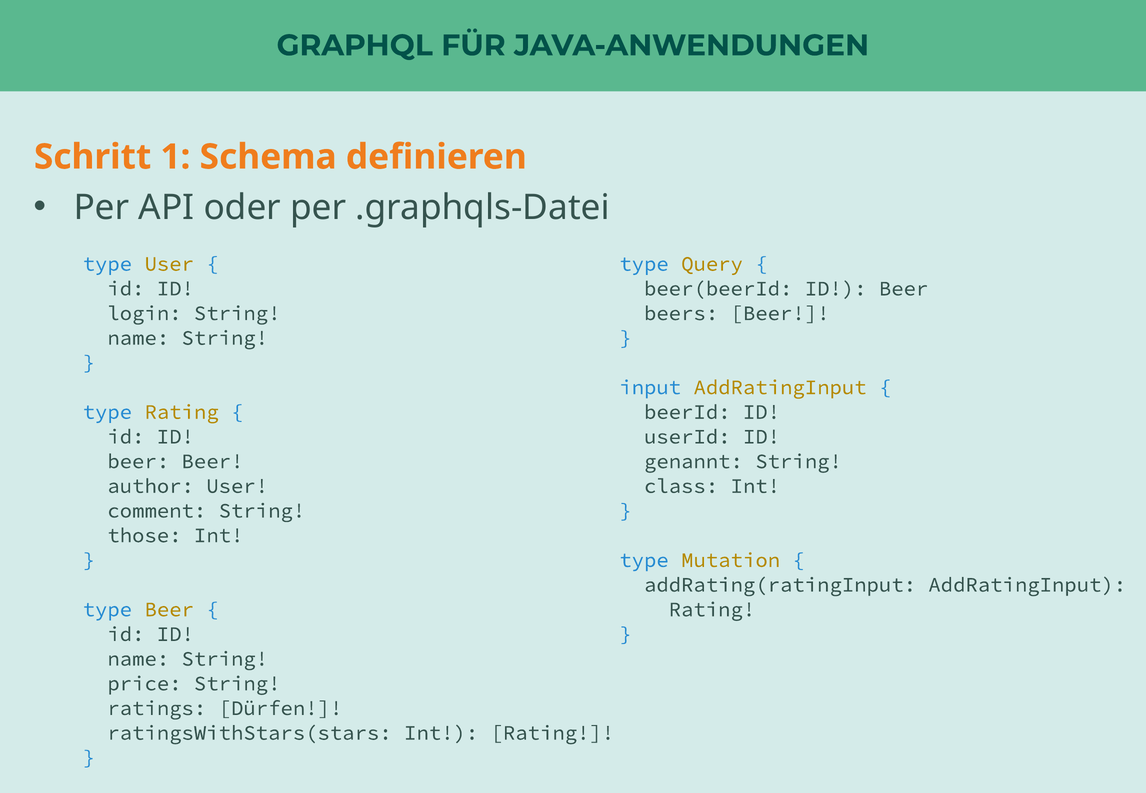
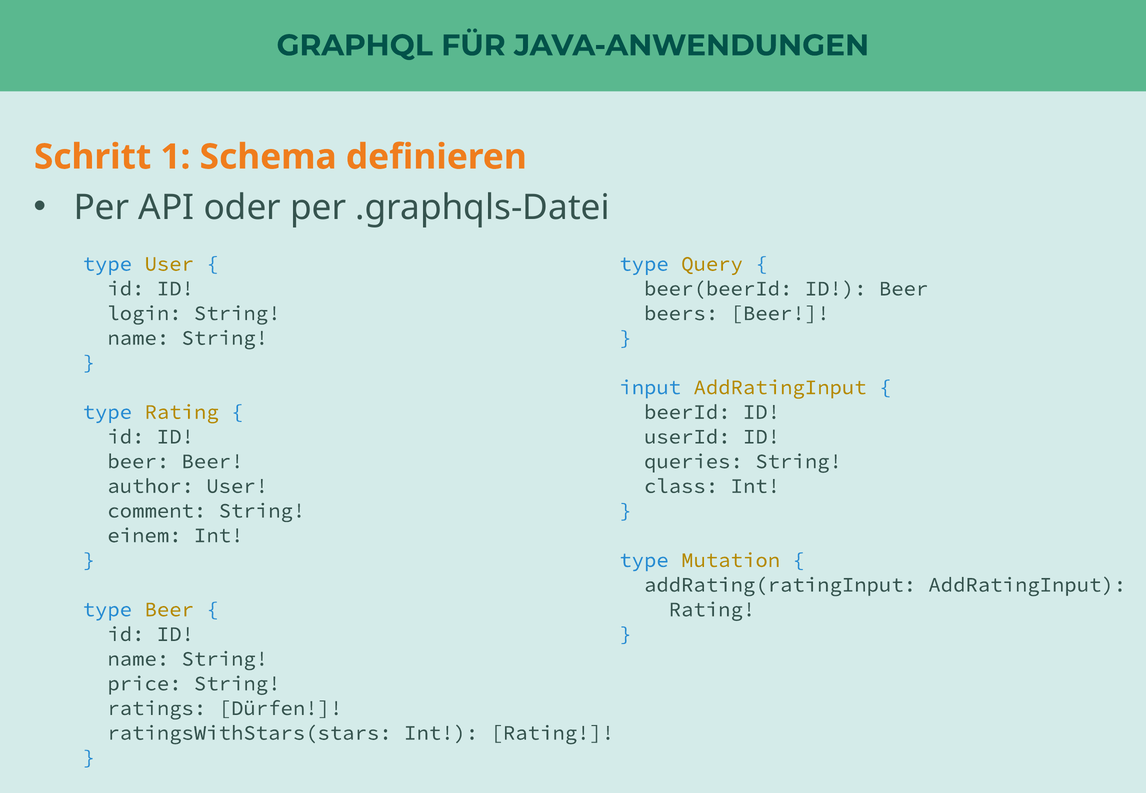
genannt: genannt -> queries
those: those -> einem
